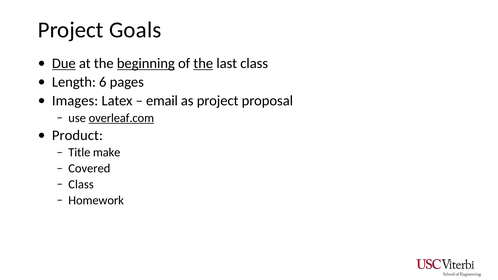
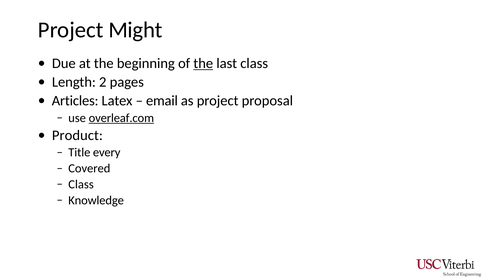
Goals: Goals -> Might
Due underline: present -> none
beginning underline: present -> none
6: 6 -> 2
Images: Images -> Articles
make: make -> every
Homework: Homework -> Knowledge
